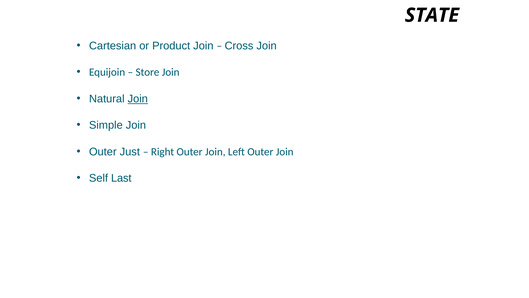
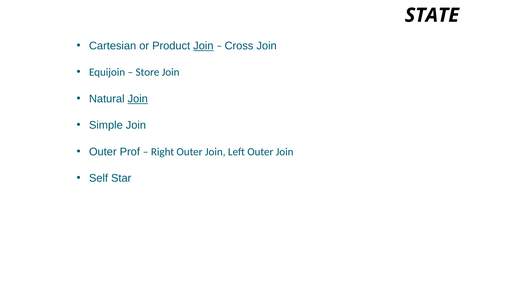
Join at (203, 46) underline: none -> present
Just: Just -> Prof
Last: Last -> Star
